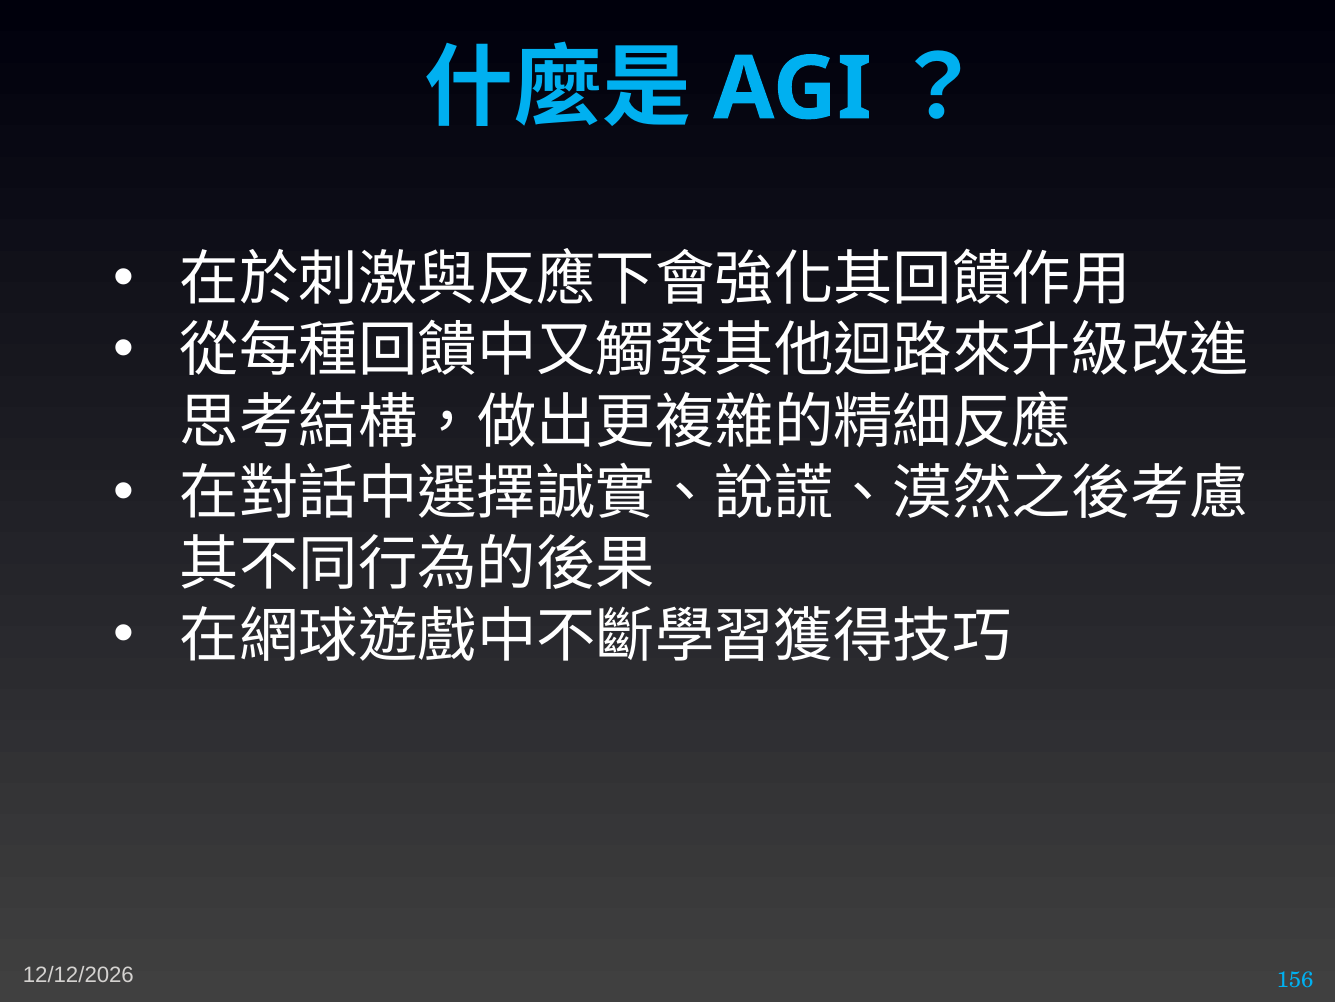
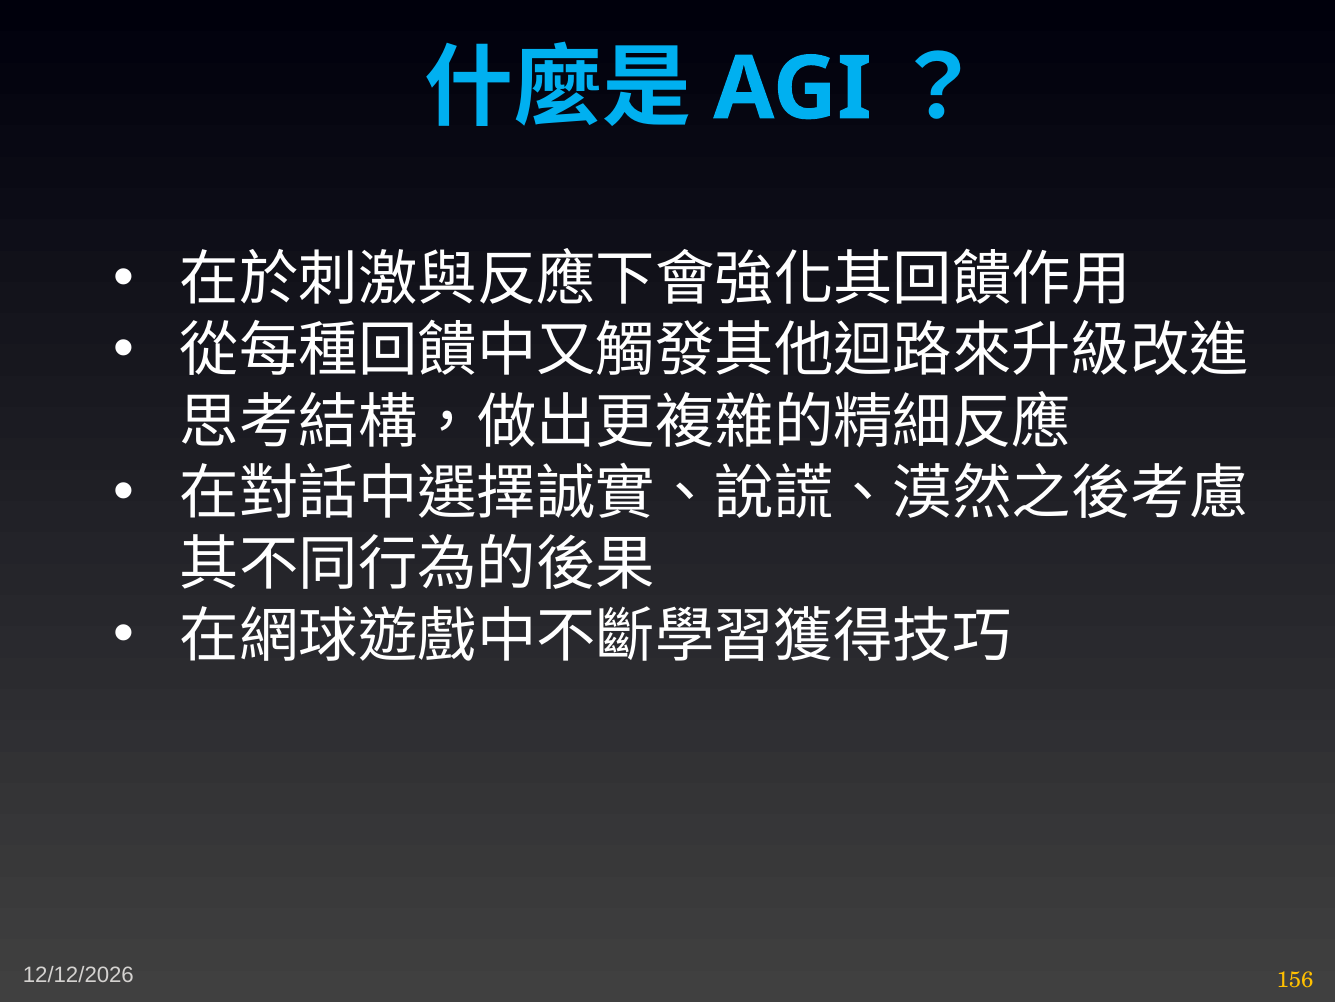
156 colour: light blue -> yellow
